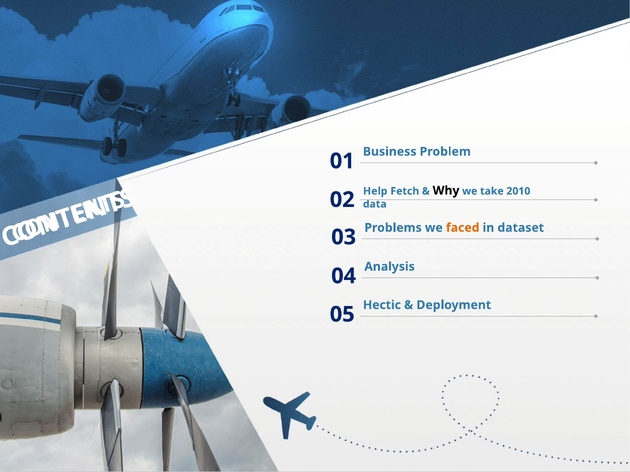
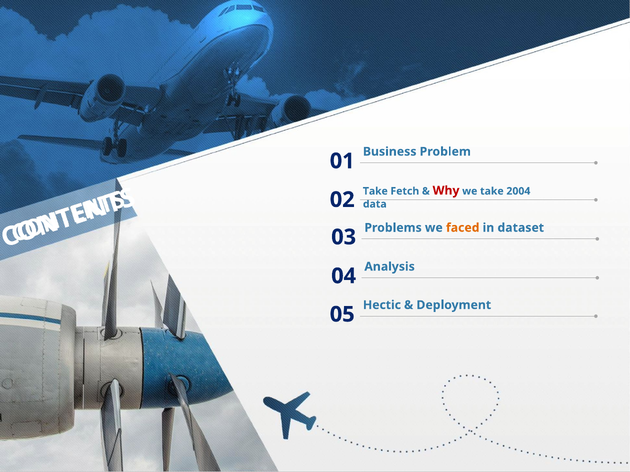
Help at (375, 191): Help -> Take
Why colour: black -> red
2010: 2010 -> 2004
